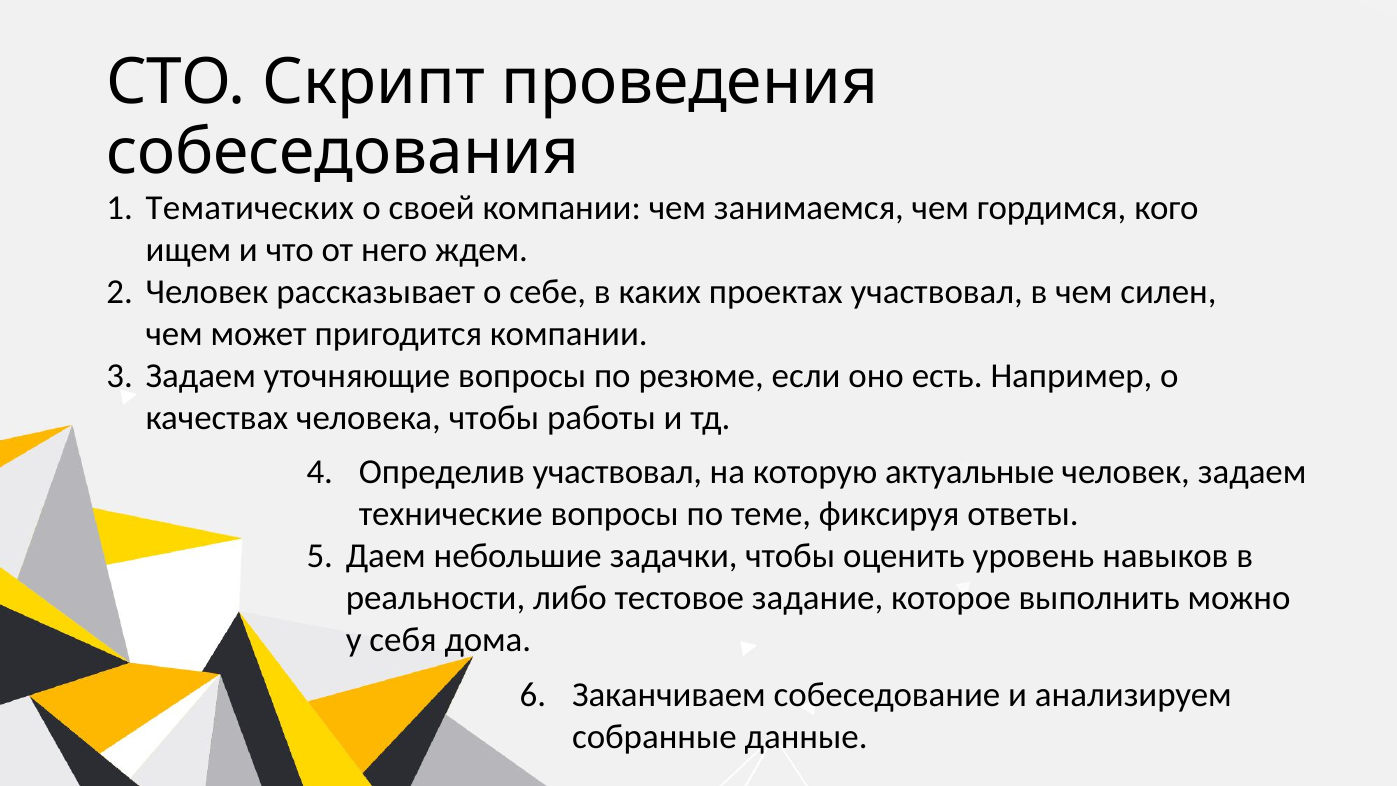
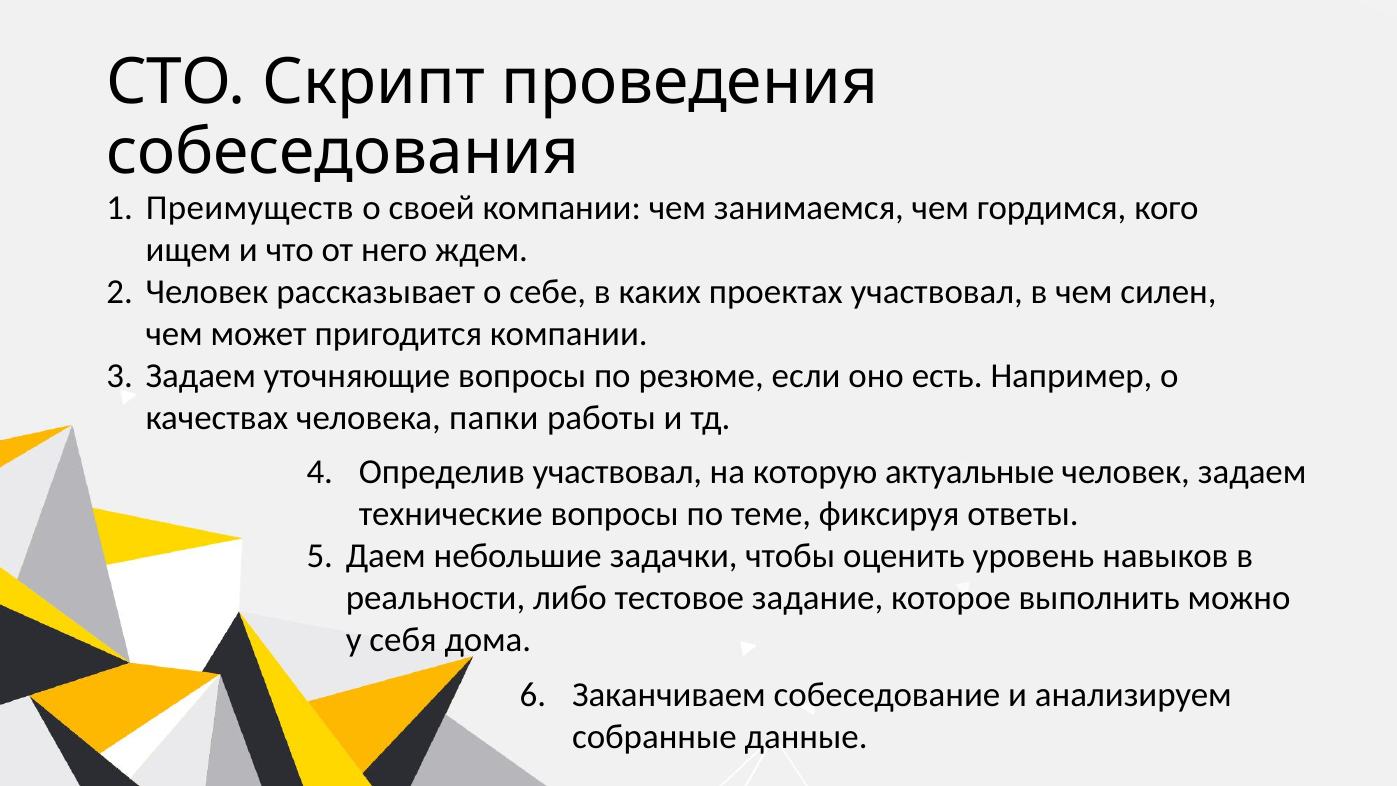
Тематических: Тематических -> Преимуществ
человека чтобы: чтобы -> папки
